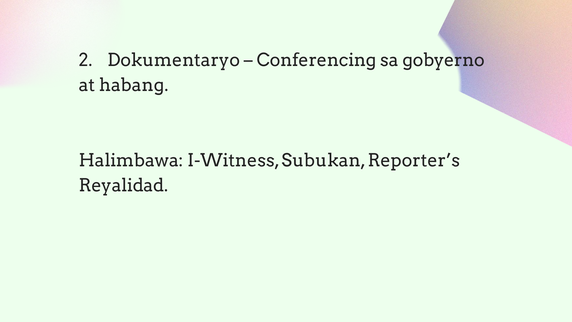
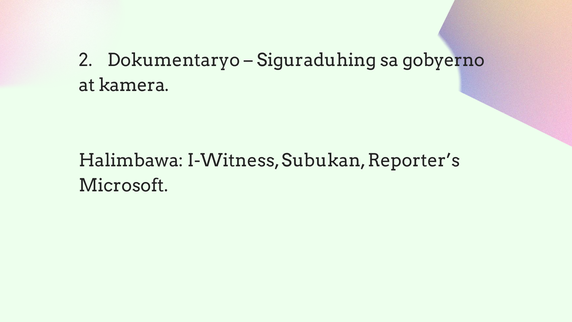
Conferencing: Conferencing -> Siguraduhing
habang: habang -> kamera
Reyalidad: Reyalidad -> Microsoft
